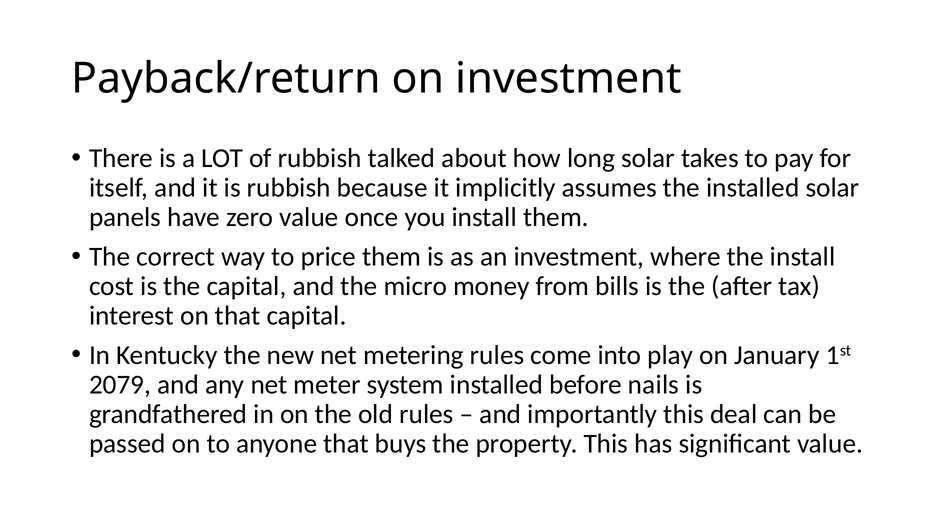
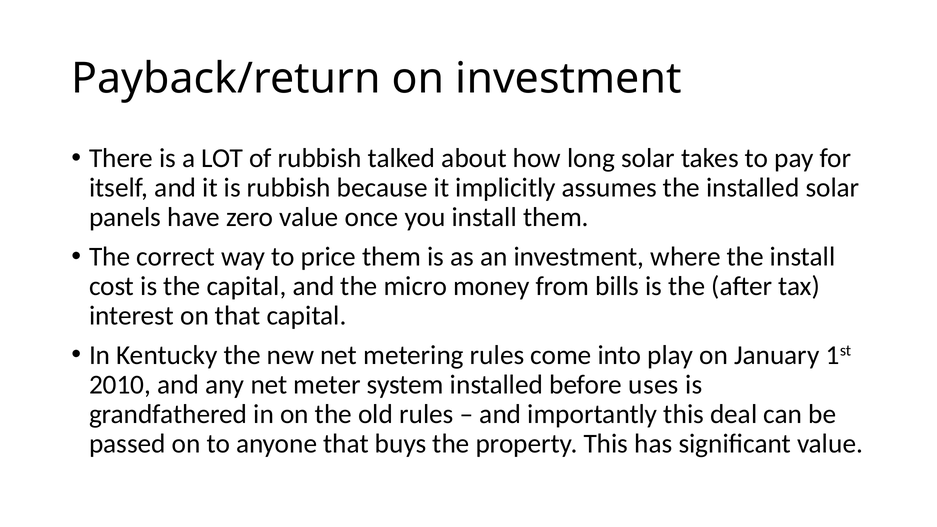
2079: 2079 -> 2010
nails: nails -> uses
